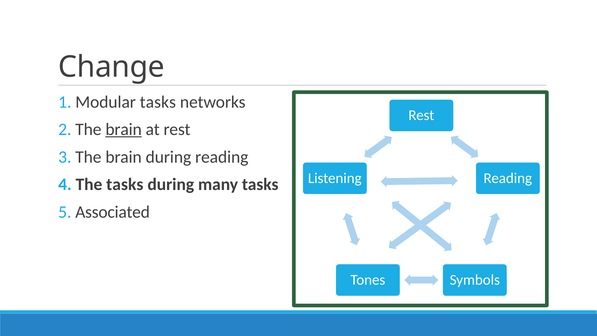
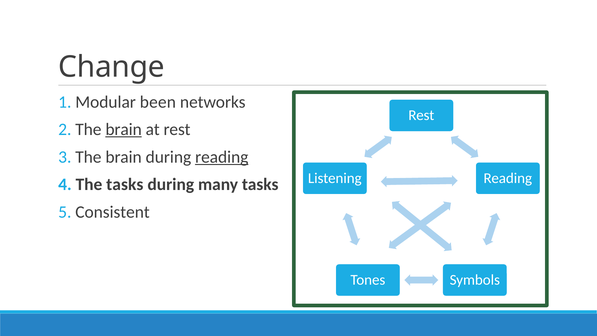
Modular tasks: tasks -> been
reading at (222, 157) underline: none -> present
Associated: Associated -> Consistent
